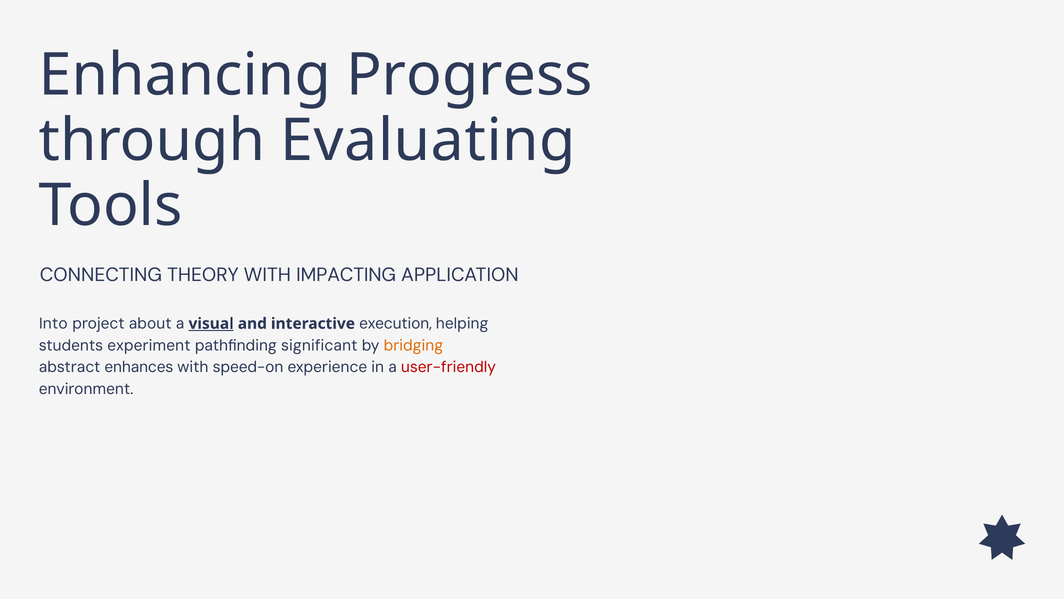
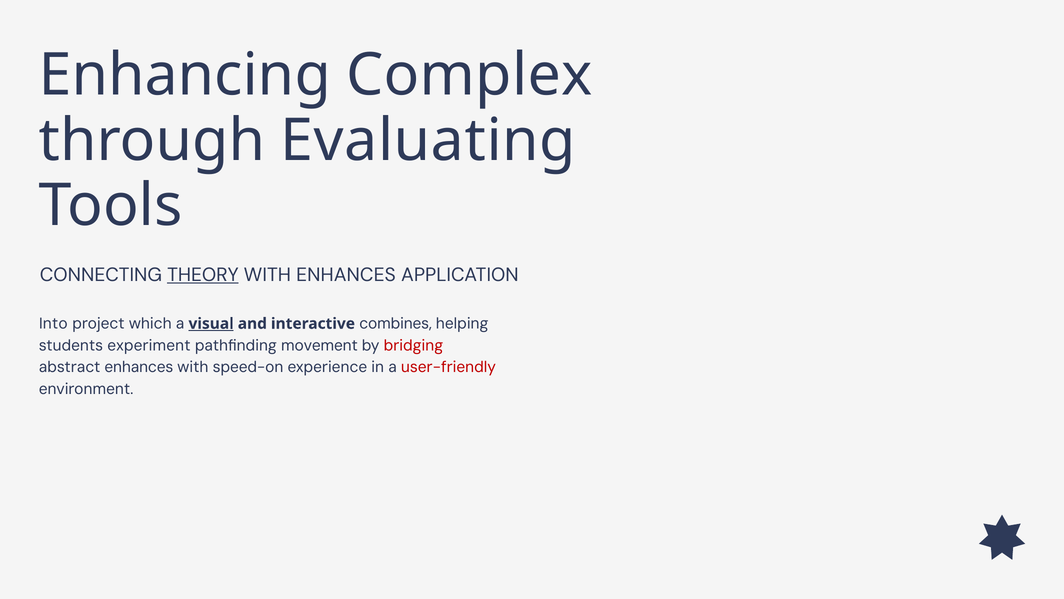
Progress: Progress -> Complex
THEORY underline: none -> present
WITH IMPACTING: IMPACTING -> ENHANCES
about: about -> which
execution: execution -> combines
significant: significant -> movement
bridging colour: orange -> red
